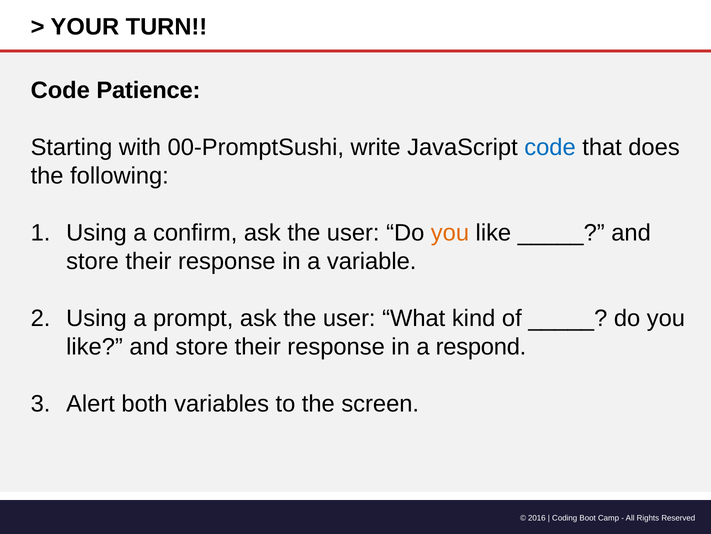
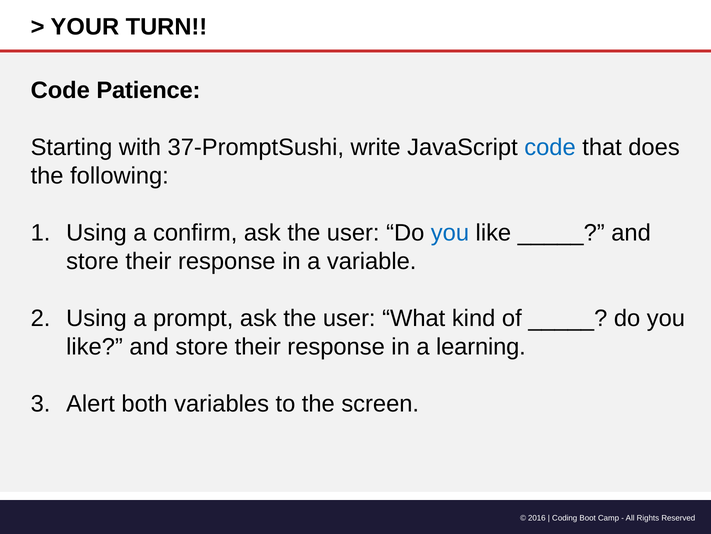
00-PromptSushi: 00-PromptSushi -> 37-PromptSushi
you at (450, 233) colour: orange -> blue
respond: respond -> learning
